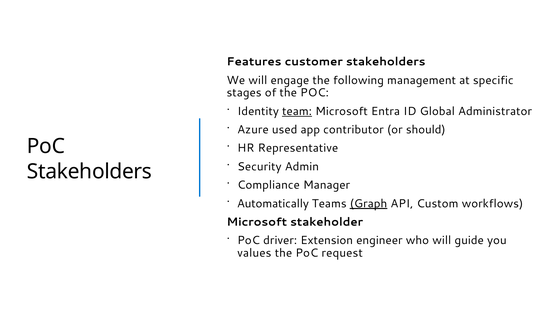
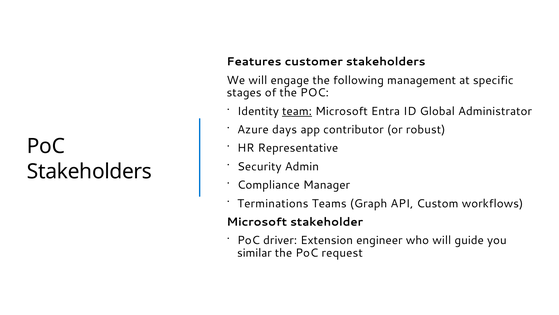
used: used -> days
should: should -> robust
Automatically: Automatically -> Terminations
Graph underline: present -> none
values: values -> similar
